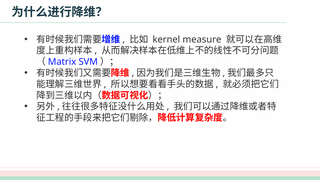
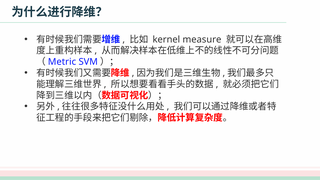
Matrix: Matrix -> Metric
